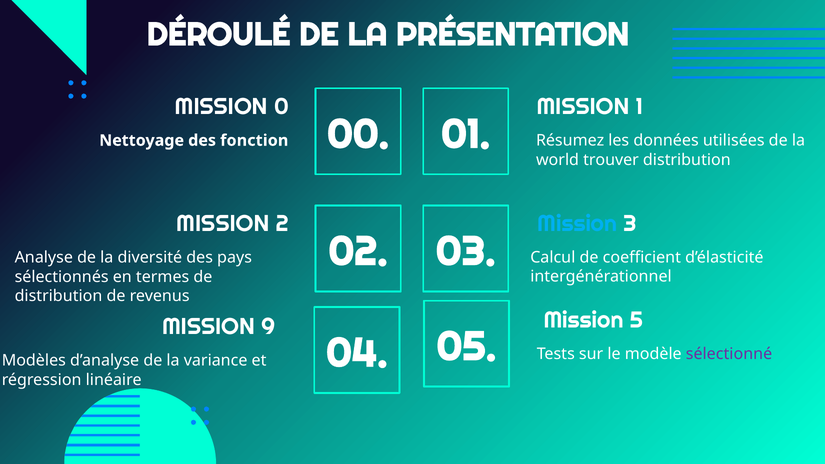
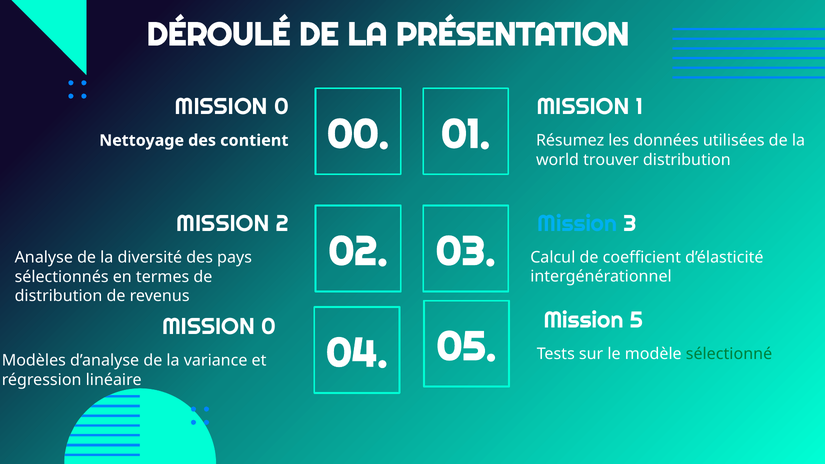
fonction: fonction -> contient
9 at (269, 327): 9 -> 0
sélectionné colour: purple -> green
